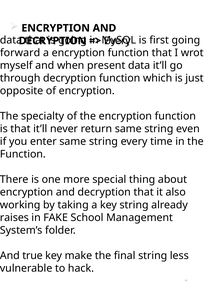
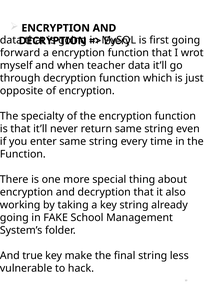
present: present -> teacher
raises at (14, 218): raises -> going
